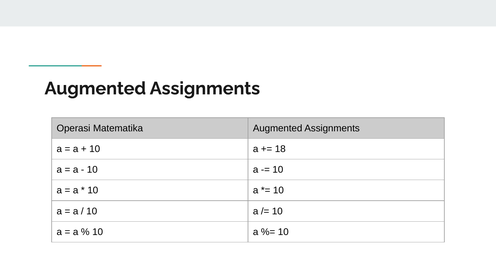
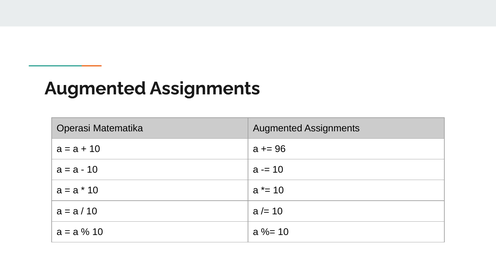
18: 18 -> 96
